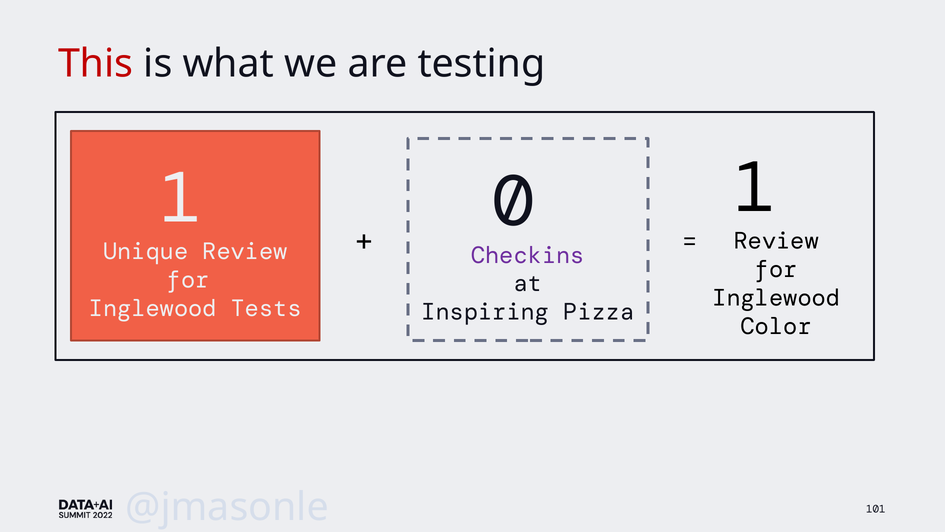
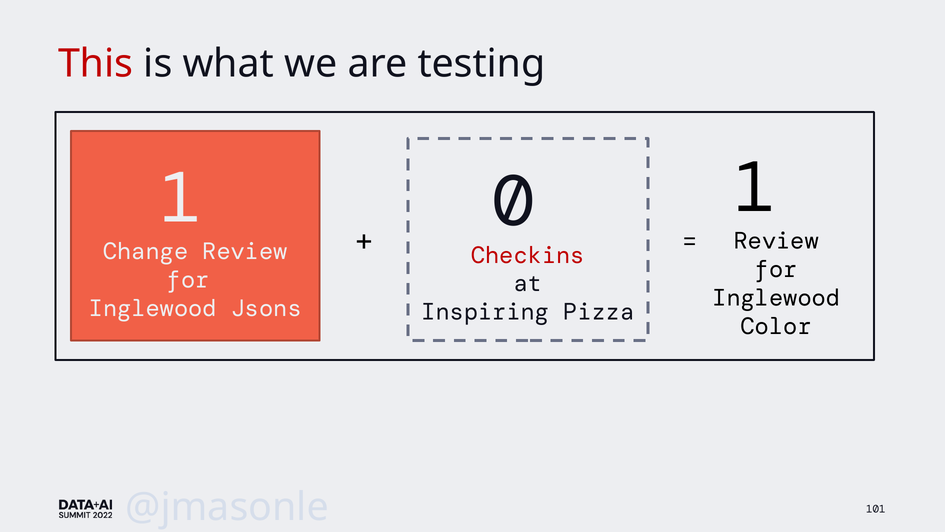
Unique: Unique -> Change
Checkins colour: purple -> red
Tests: Tests -> Jsons
